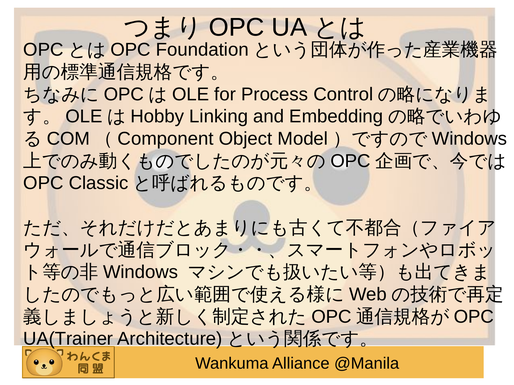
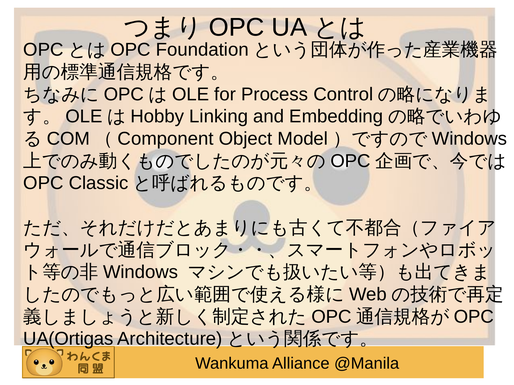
UA(Trainer: UA(Trainer -> UA(Ortigas
